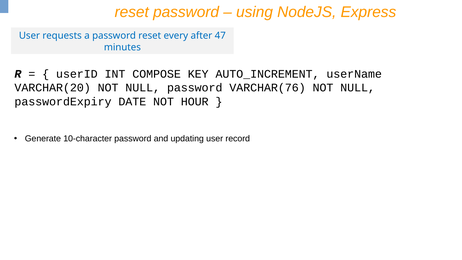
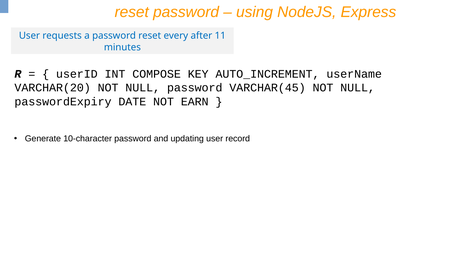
47: 47 -> 11
VARCHAR(76: VARCHAR(76 -> VARCHAR(45
HOUR: HOUR -> EARN
